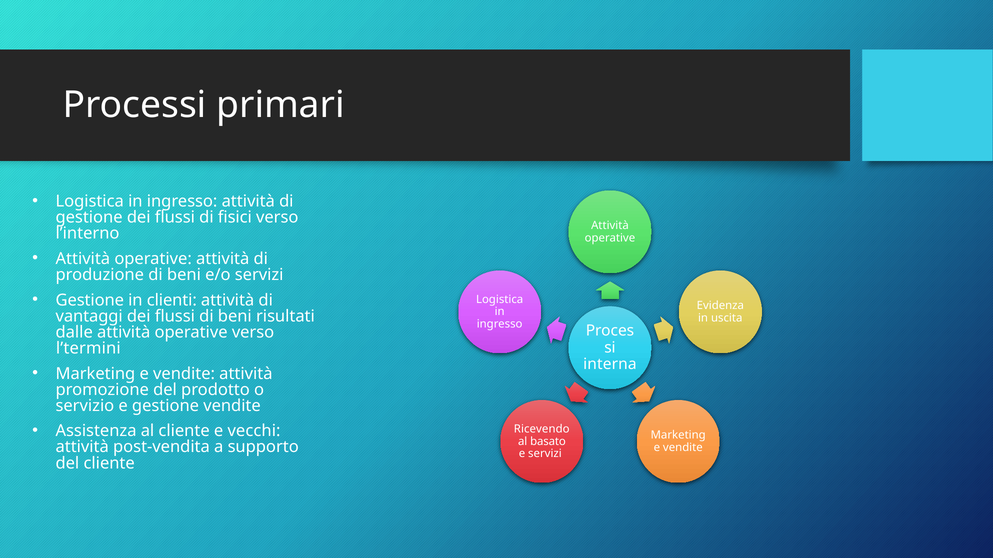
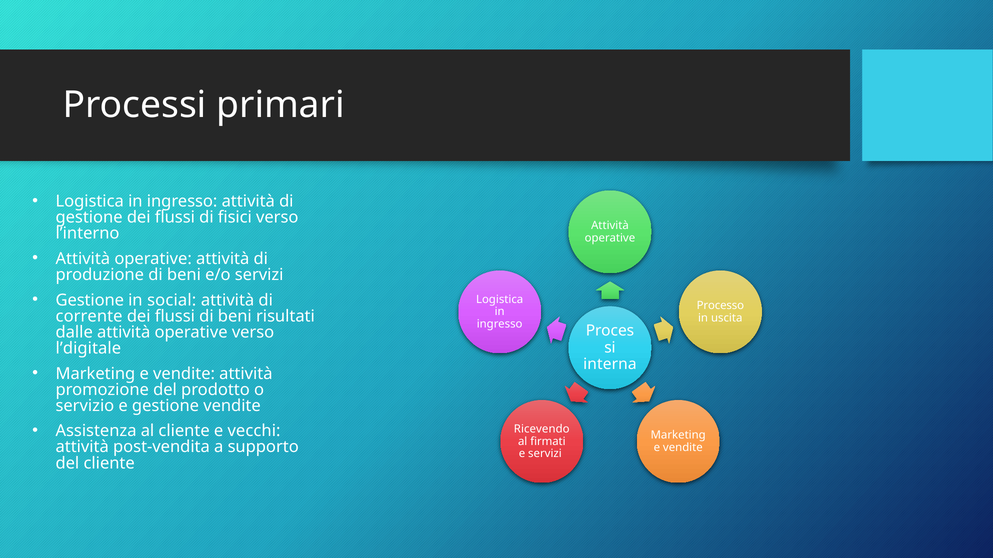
clienti: clienti -> social
Evidenza: Evidenza -> Processo
vantaggi: vantaggi -> corrente
l’termini: l’termini -> l’digitale
basato: basato -> firmati
